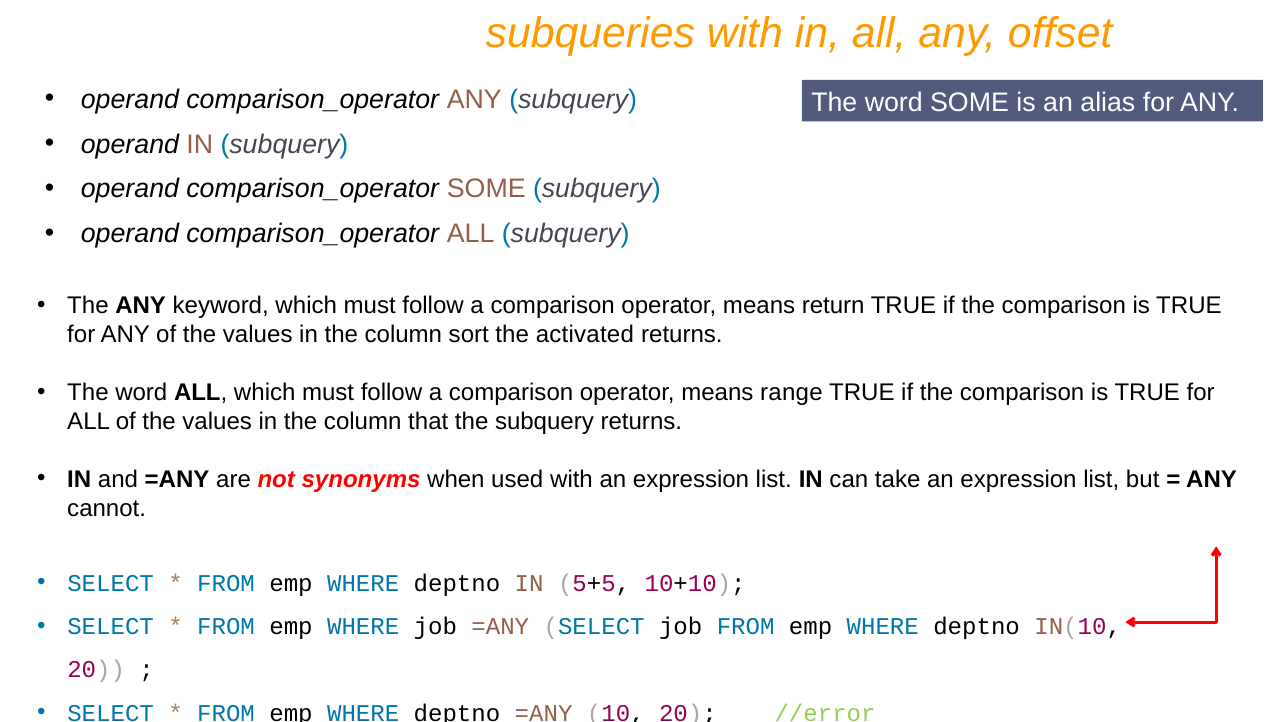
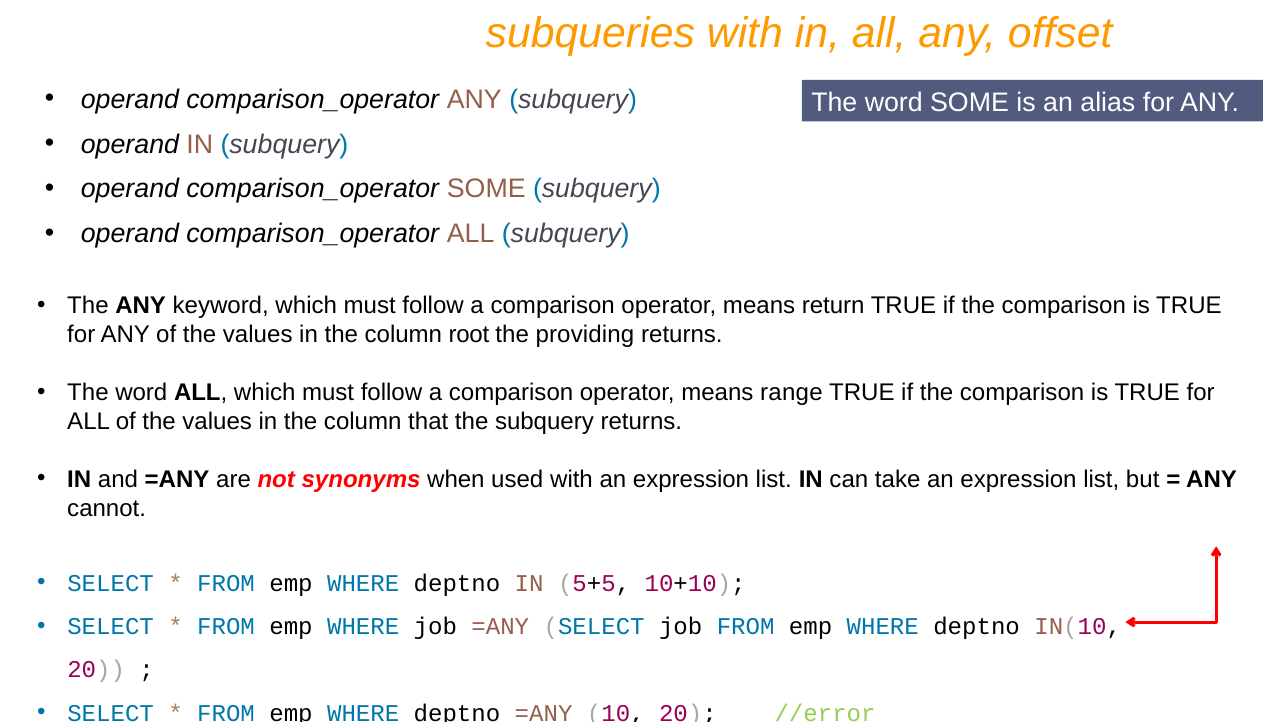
sort: sort -> root
activated: activated -> providing
